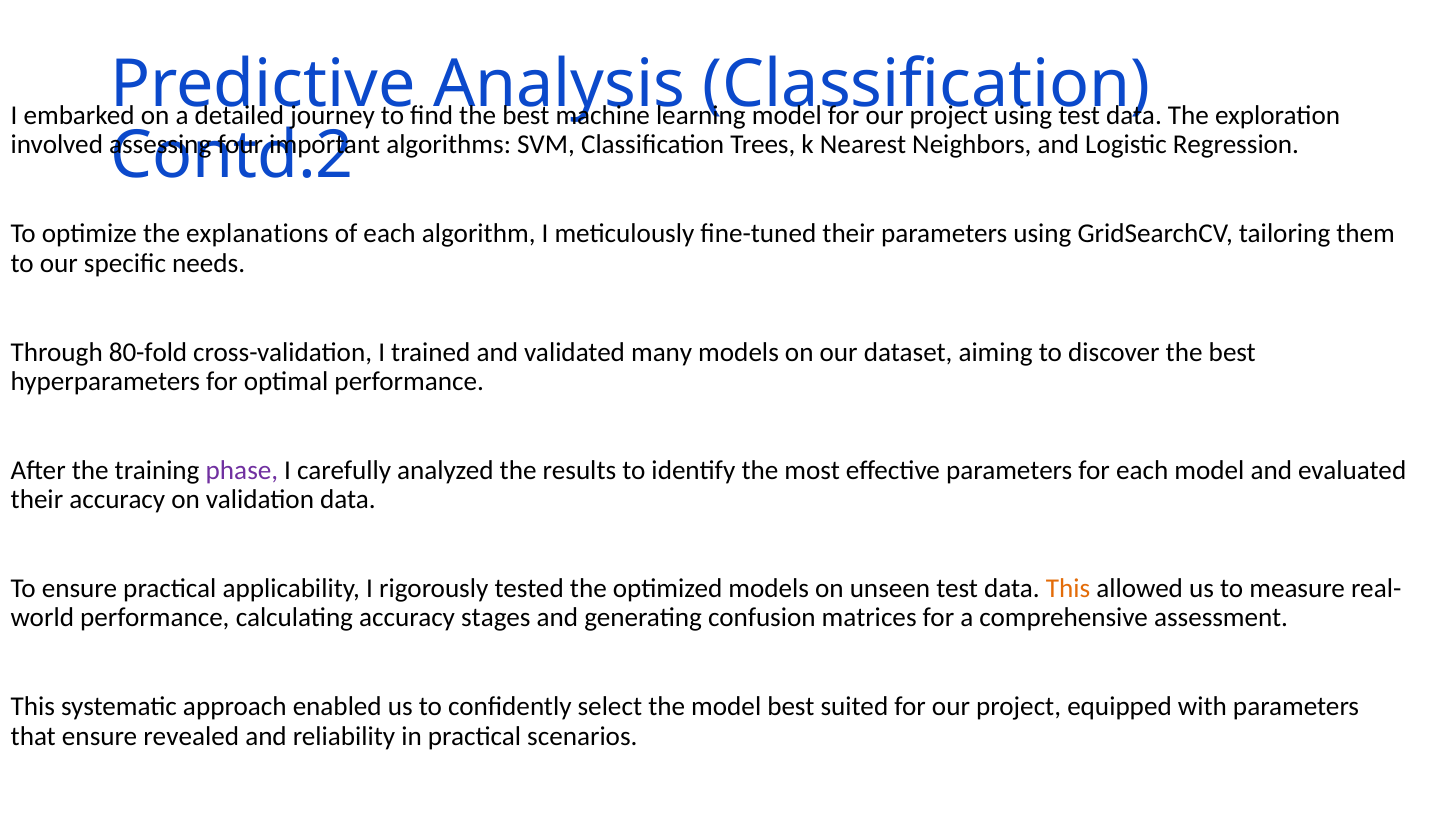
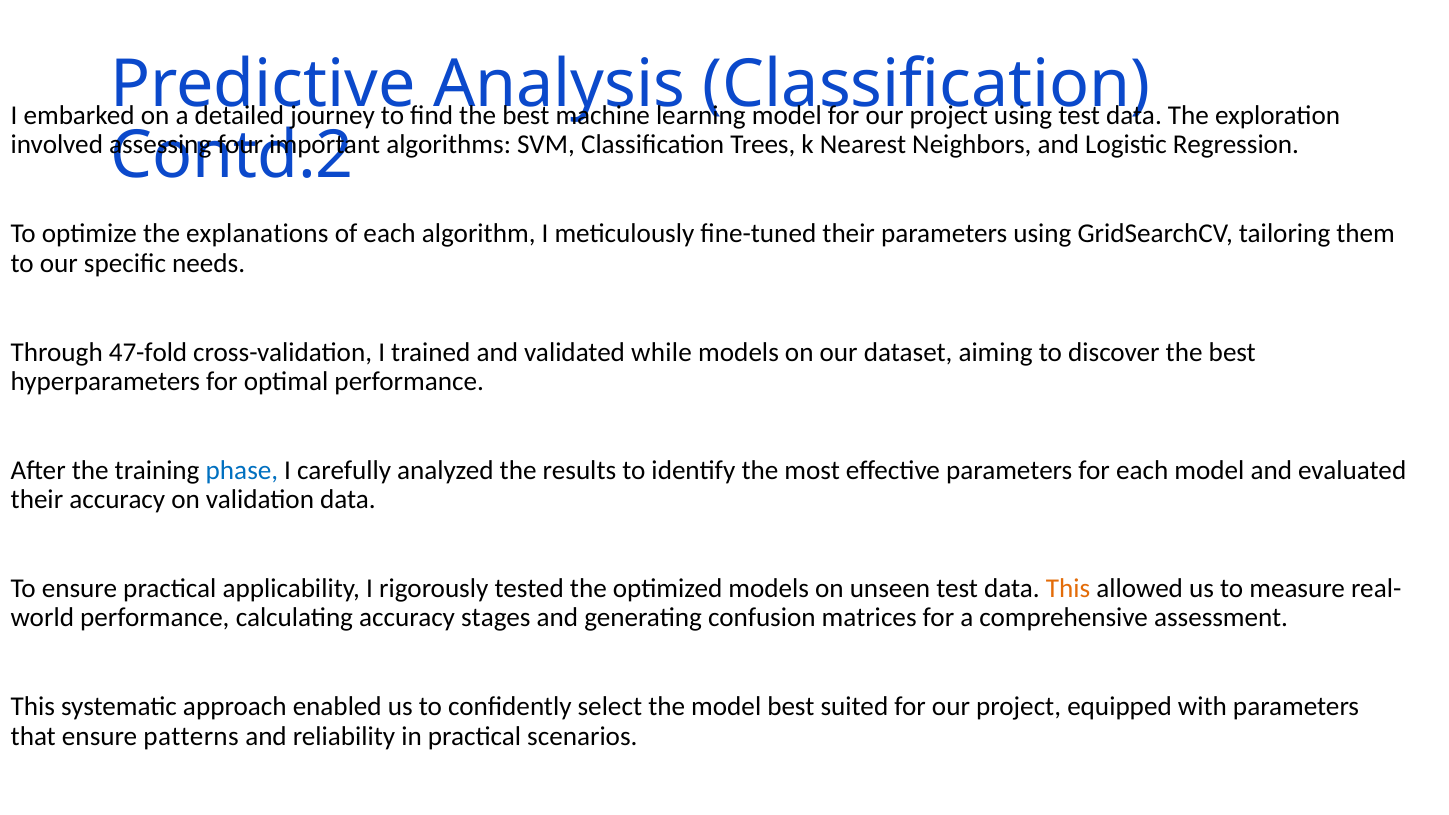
80-fold: 80-fold -> 47-fold
many: many -> while
phase colour: purple -> blue
revealed: revealed -> patterns
